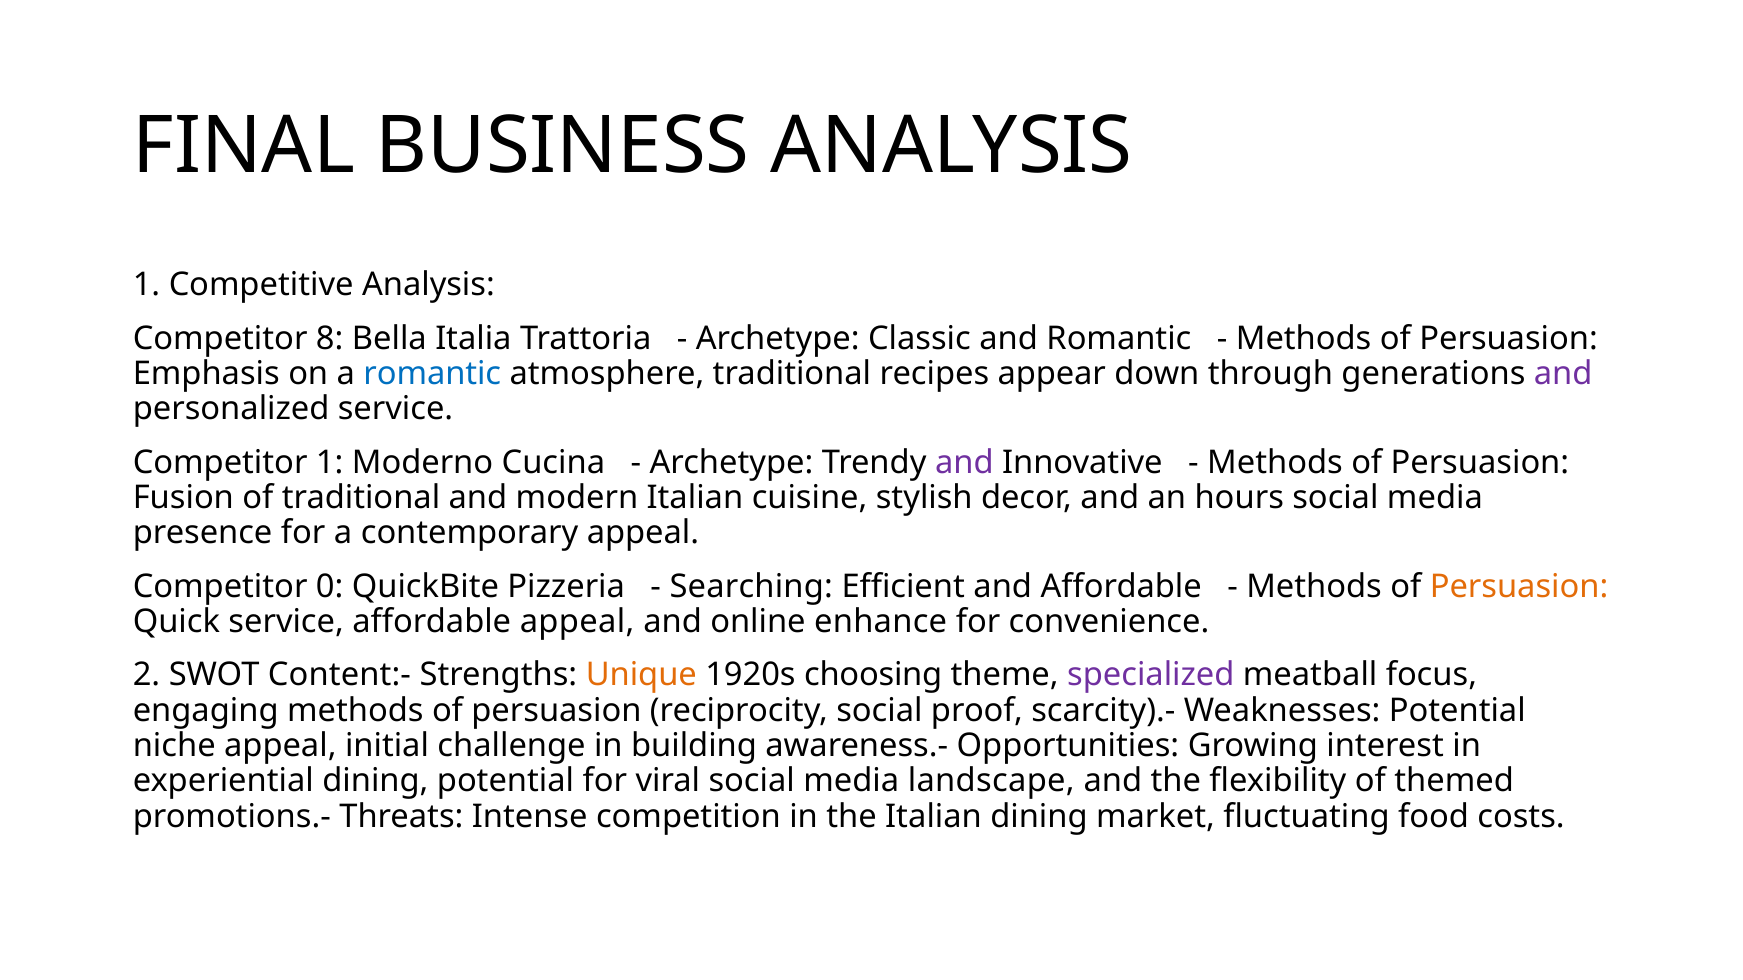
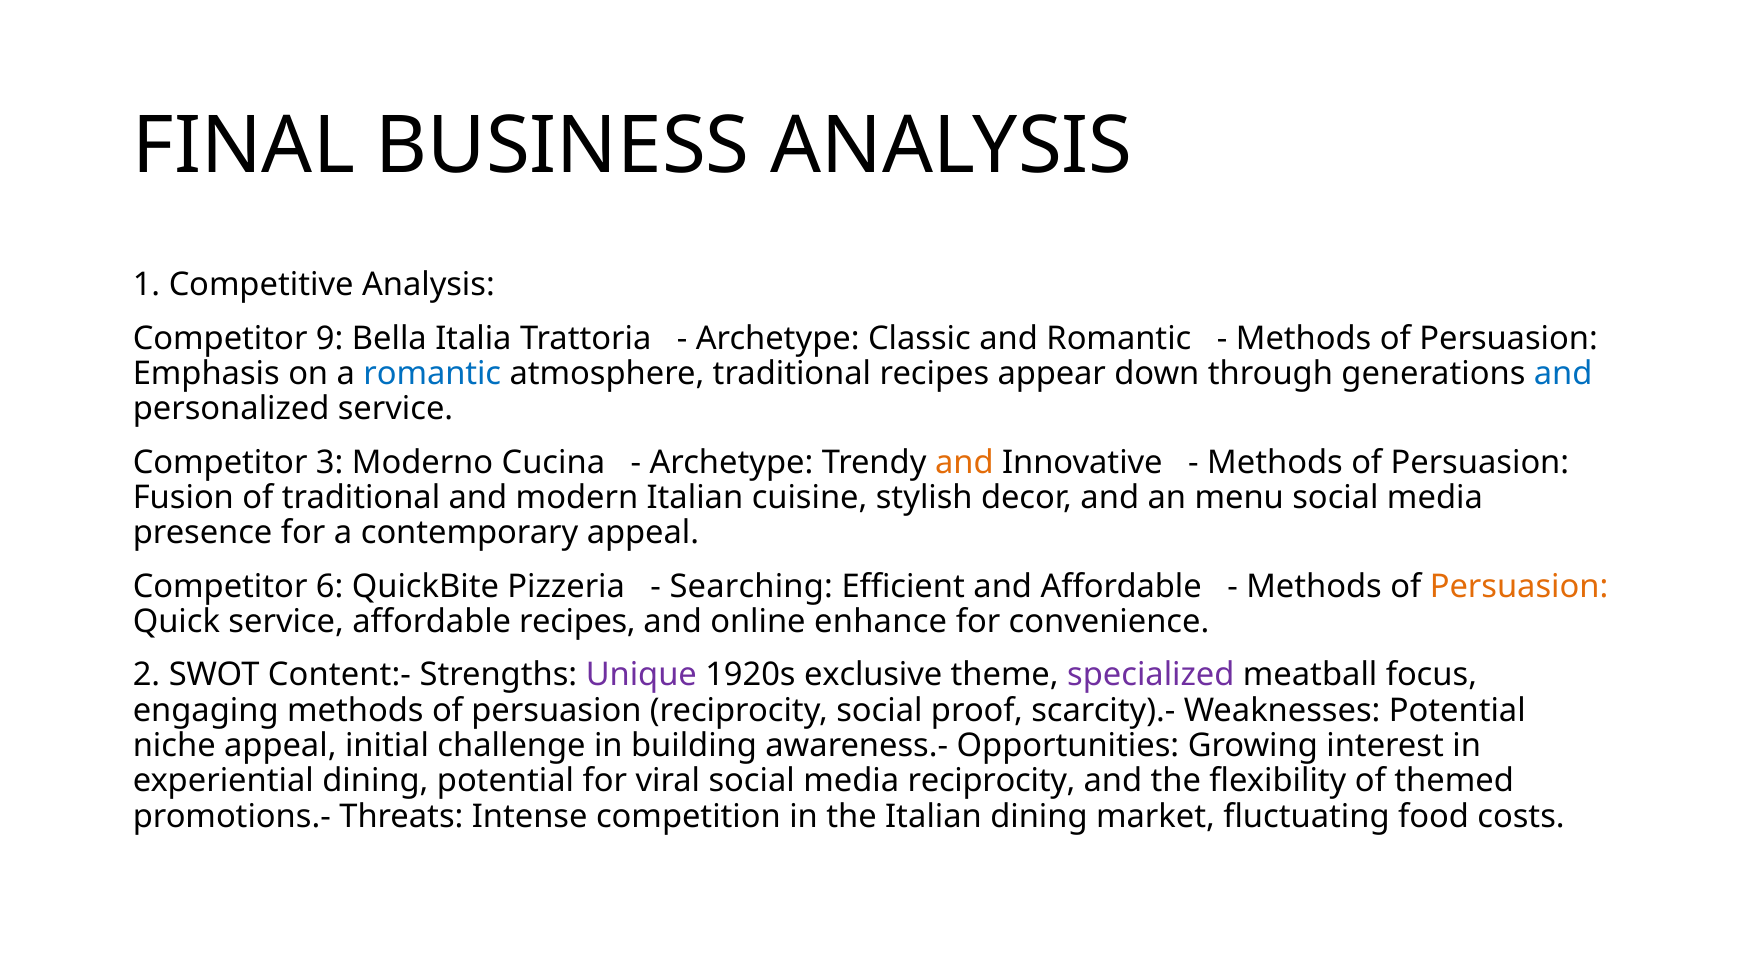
8: 8 -> 9
and at (1563, 374) colour: purple -> blue
Competitor 1: 1 -> 3
and at (964, 463) colour: purple -> orange
hours: hours -> menu
0: 0 -> 6
affordable appeal: appeal -> recipes
Unique colour: orange -> purple
choosing: choosing -> exclusive
media landscape: landscape -> reciprocity
